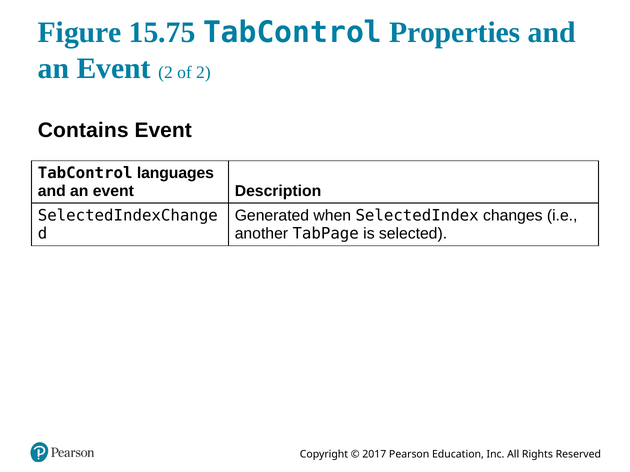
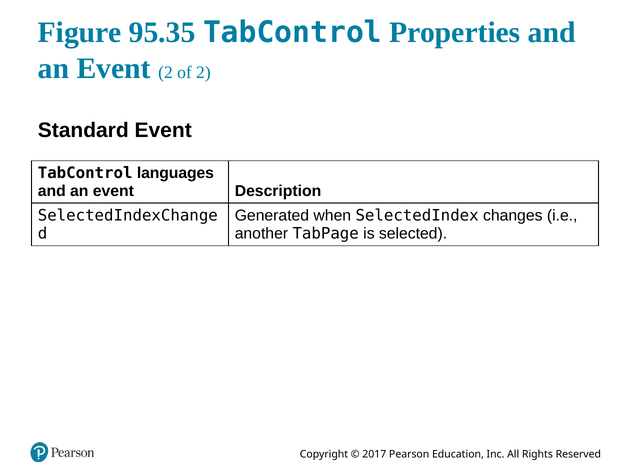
15.75: 15.75 -> 95.35
Contains: Contains -> Standard
